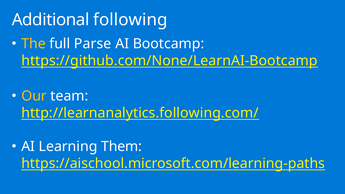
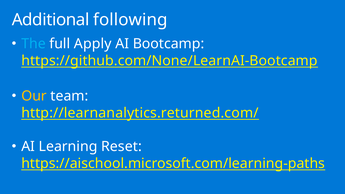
The colour: yellow -> light blue
Parse: Parse -> Apply
http://learnanalytics.following.com/: http://learnanalytics.following.com/ -> http://learnanalytics.returned.com/
Them: Them -> Reset
